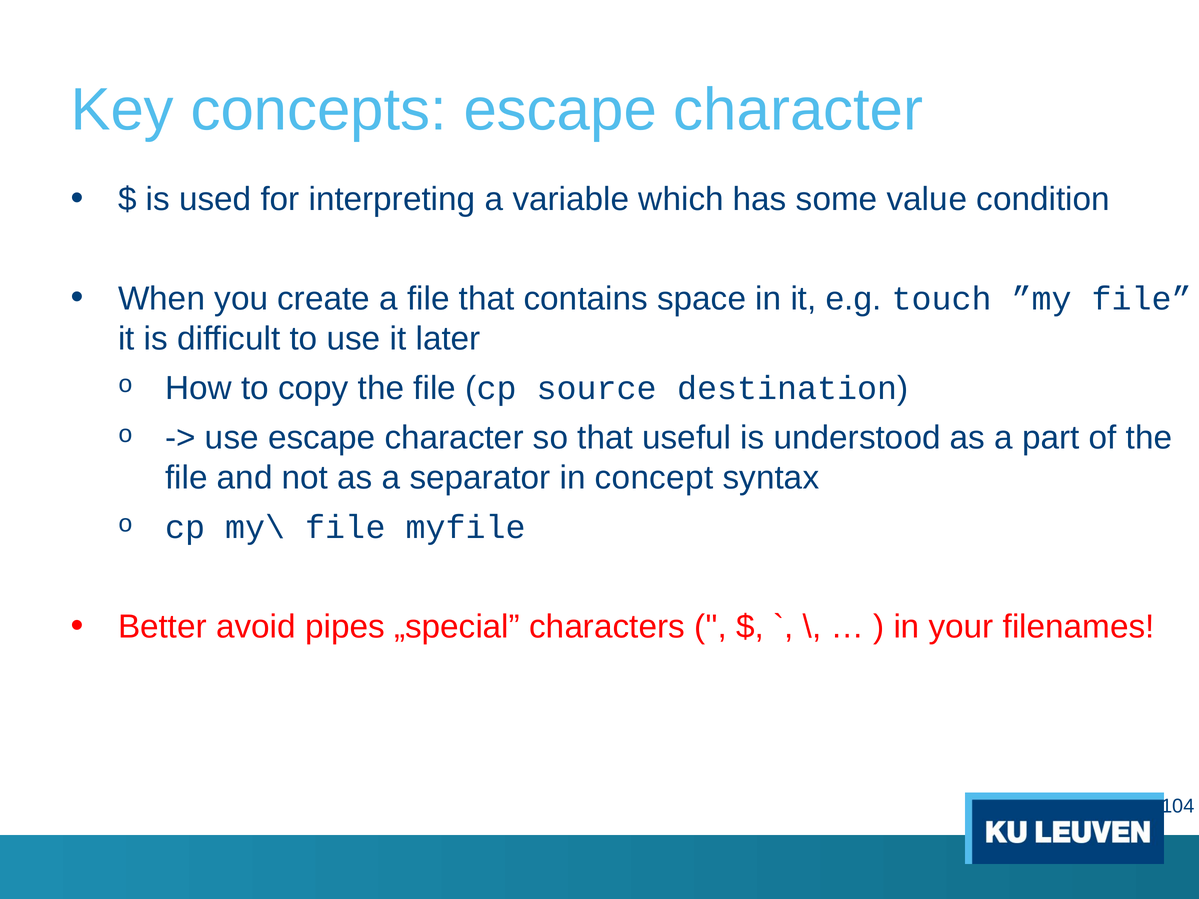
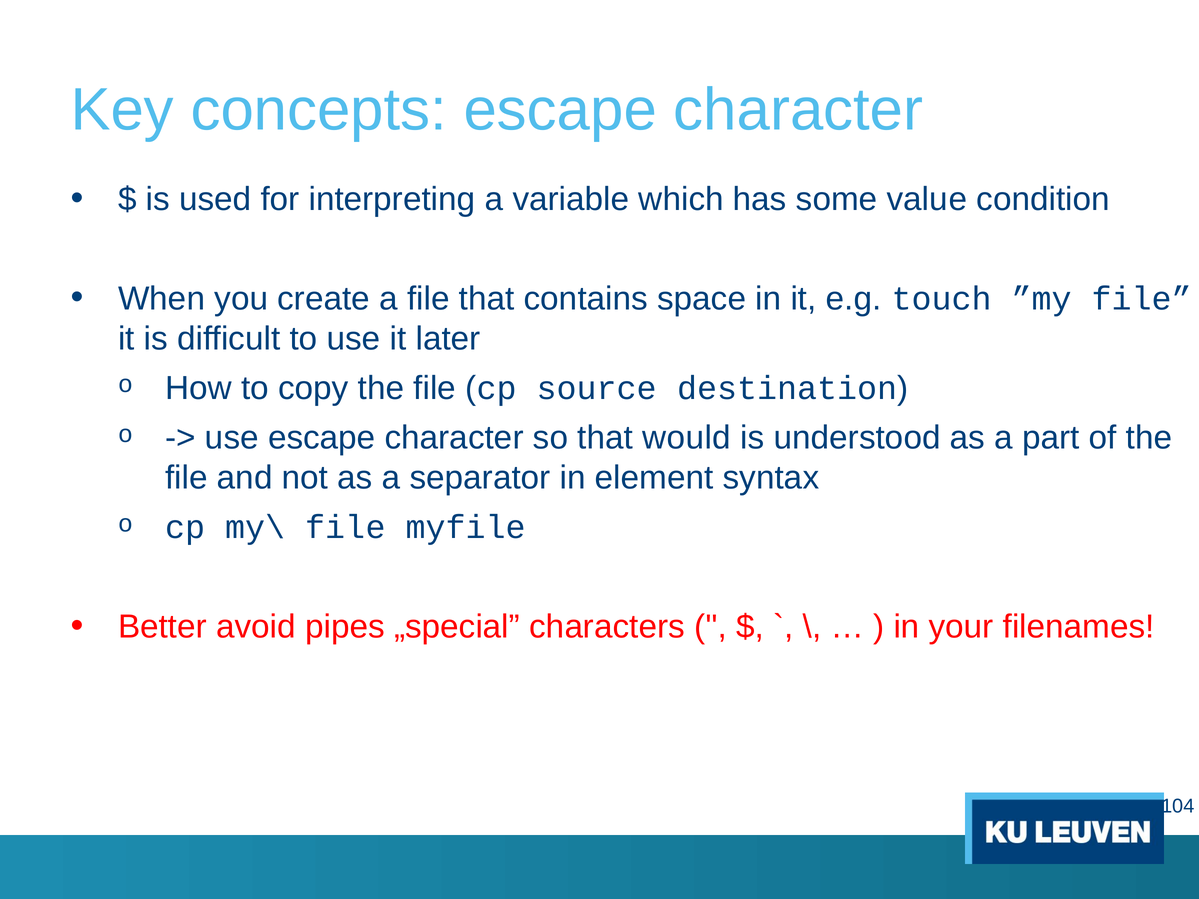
useful: useful -> would
concept: concept -> element
